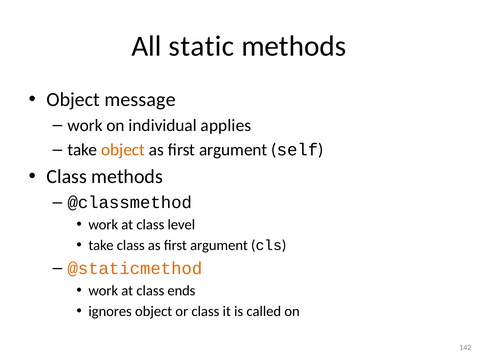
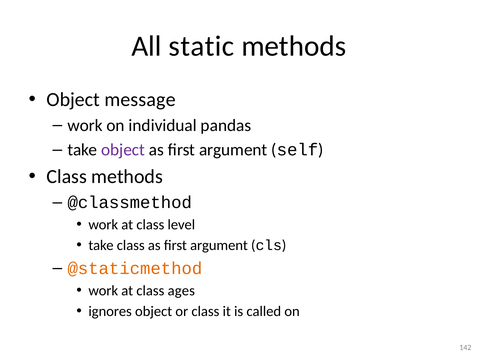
applies: applies -> pandas
object at (123, 150) colour: orange -> purple
ends: ends -> ages
